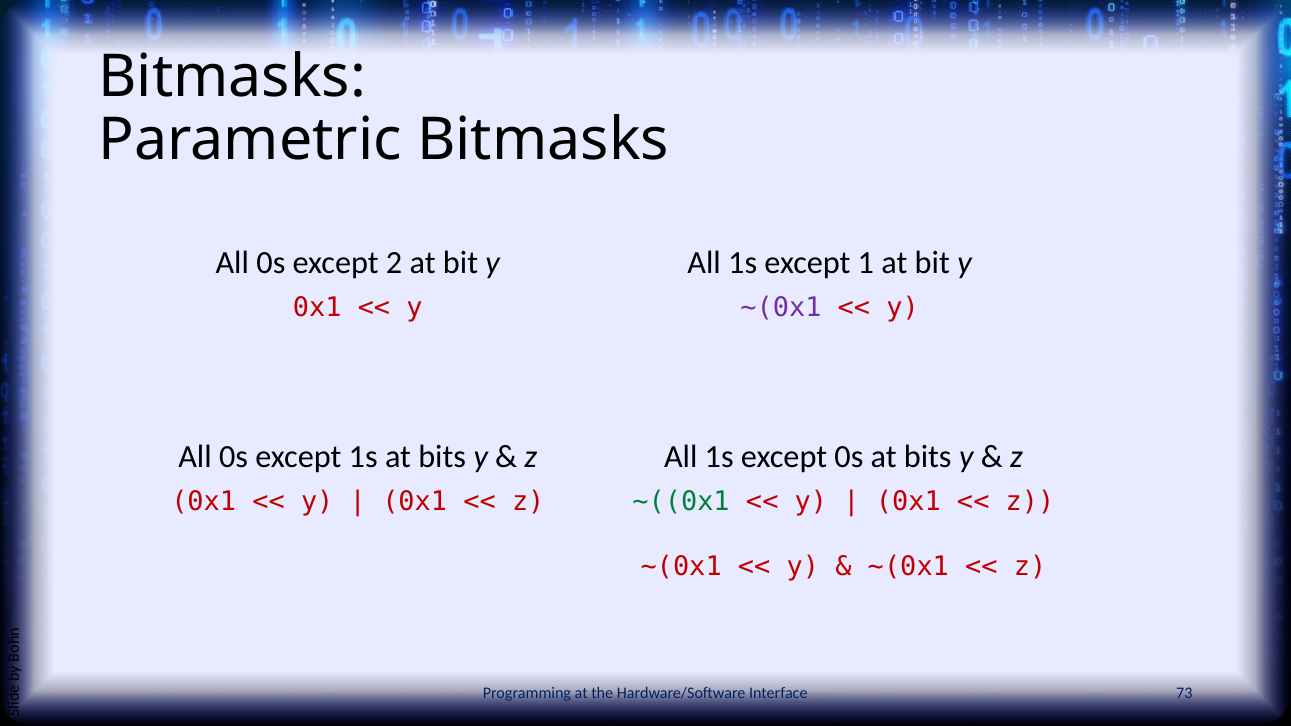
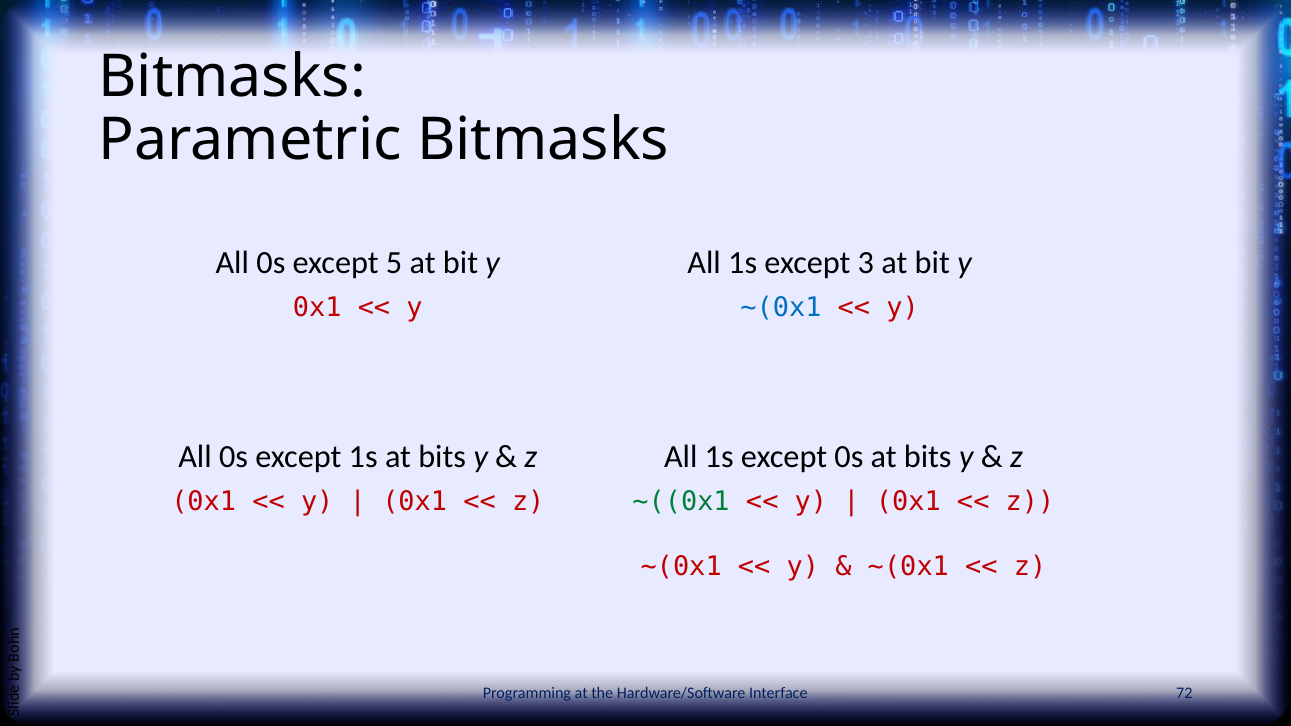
2: 2 -> 5
1: 1 -> 3
~(0x1 at (781, 308) colour: purple -> blue
73: 73 -> 72
